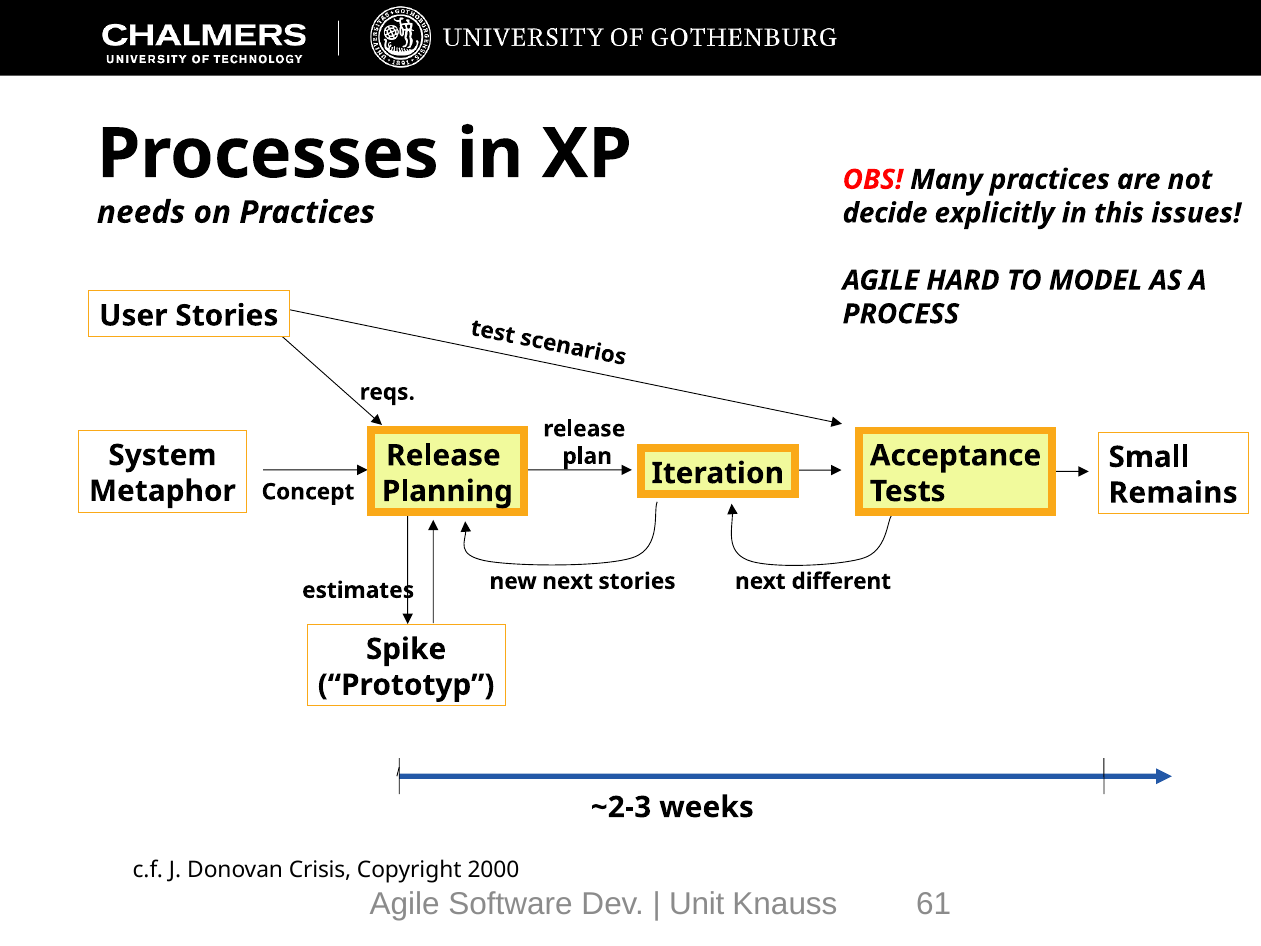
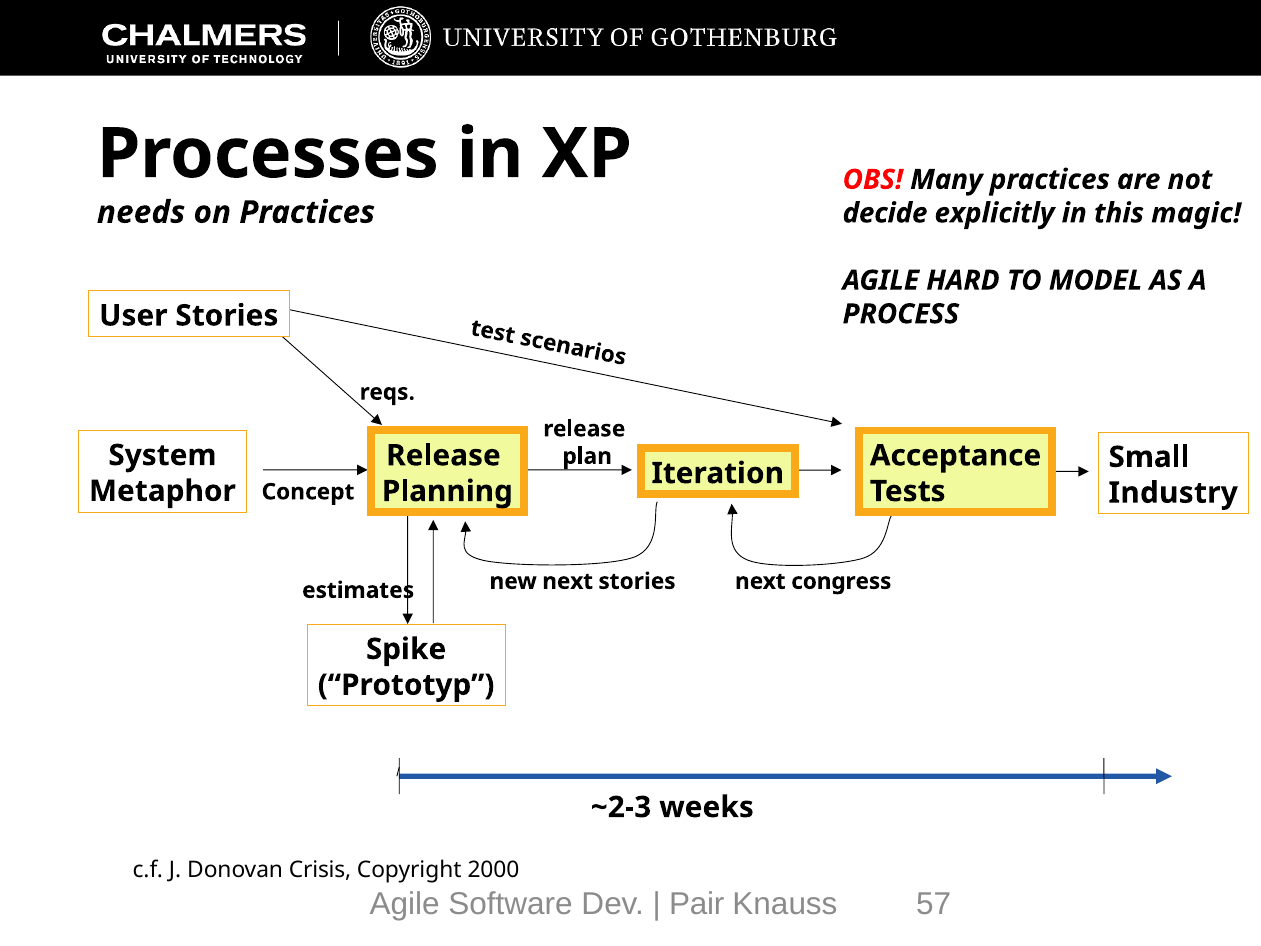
issues: issues -> magic
Remains: Remains -> Industry
different: different -> congress
Unit: Unit -> Pair
61: 61 -> 57
